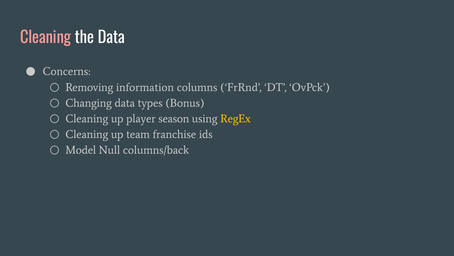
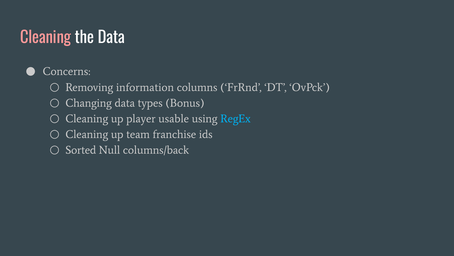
season: season -> usable
RegEx colour: yellow -> light blue
Model: Model -> Sorted
